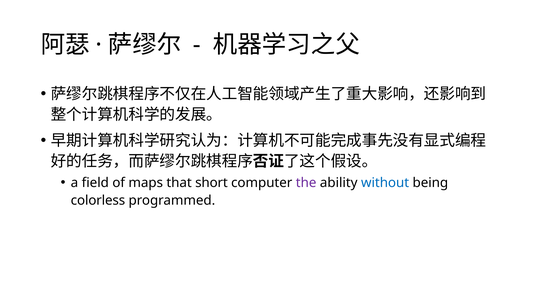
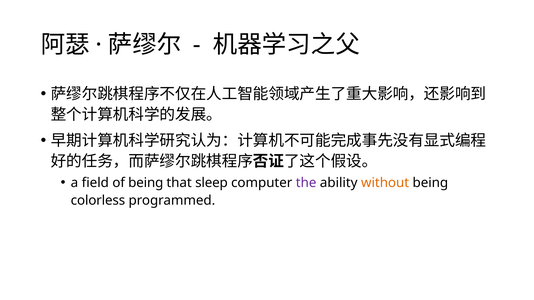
of maps: maps -> being
short: short -> sleep
without colour: blue -> orange
